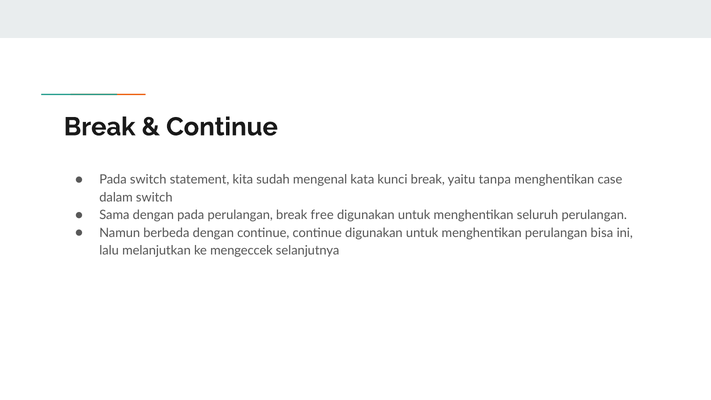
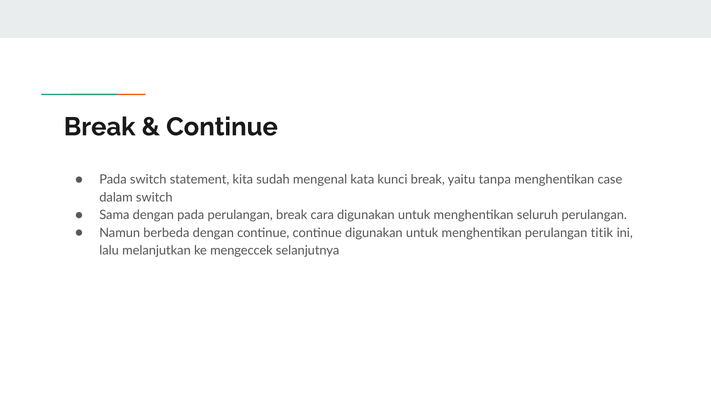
free: free -> cara
bisa: bisa -> titik
